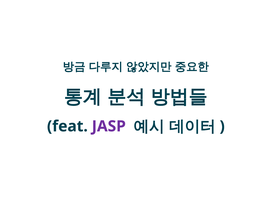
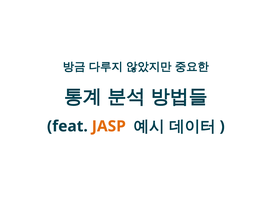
JASP colour: purple -> orange
